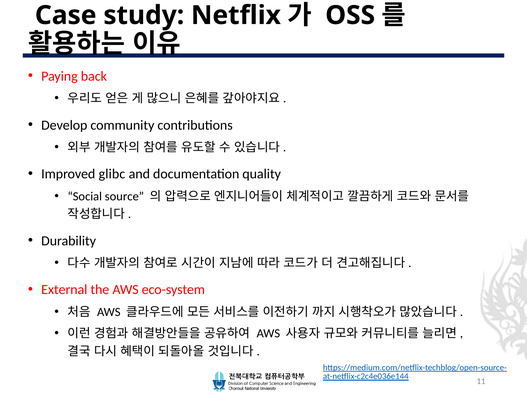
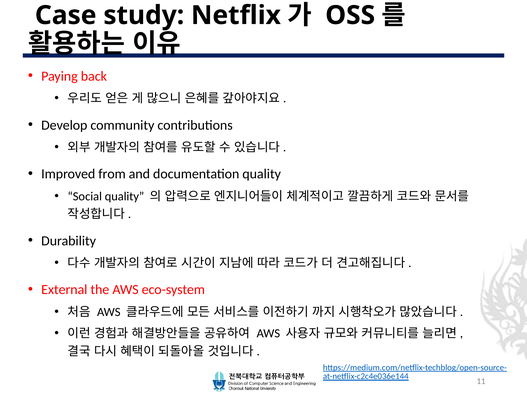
glibc: glibc -> from
Social source: source -> quality
